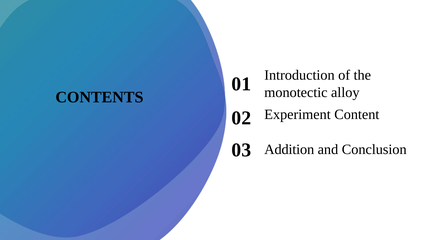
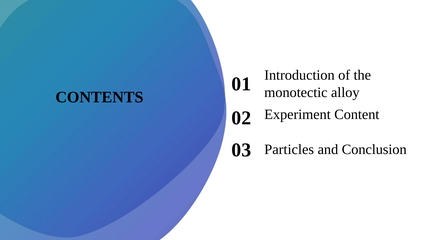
Addition: Addition -> Particles
